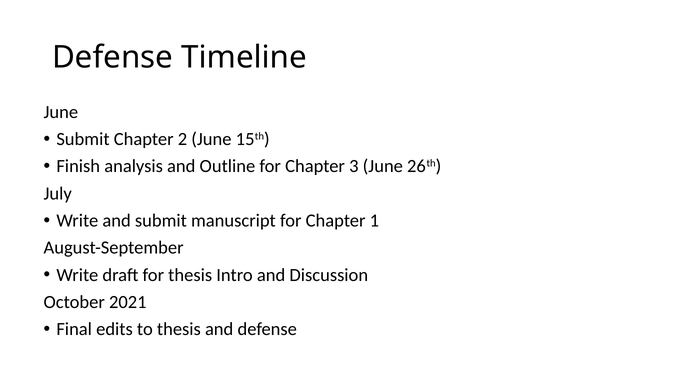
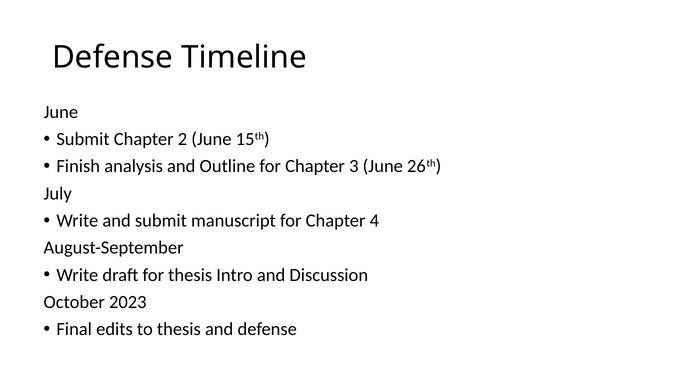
1: 1 -> 4
2021: 2021 -> 2023
